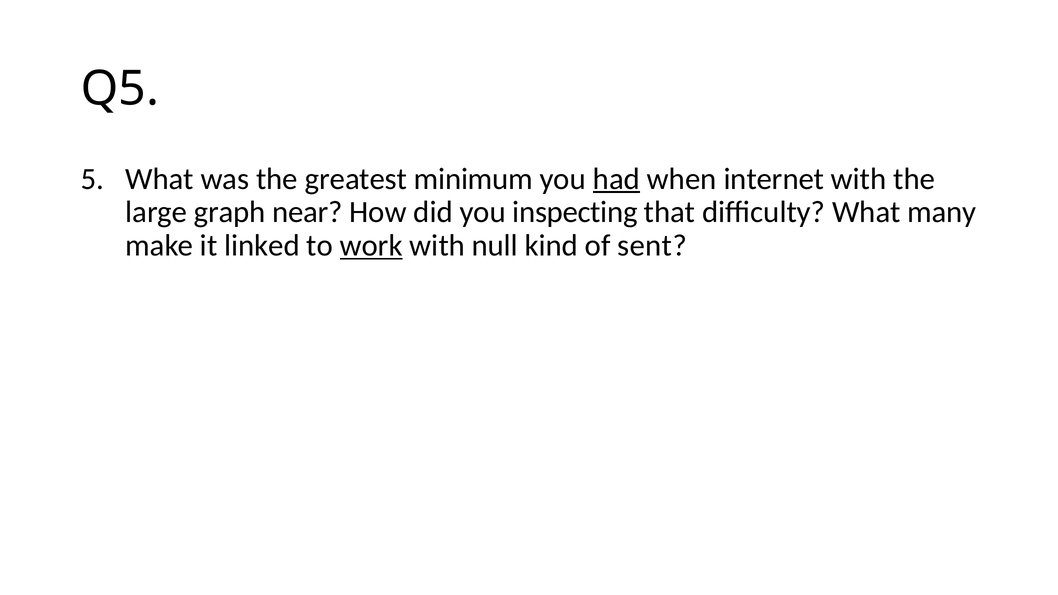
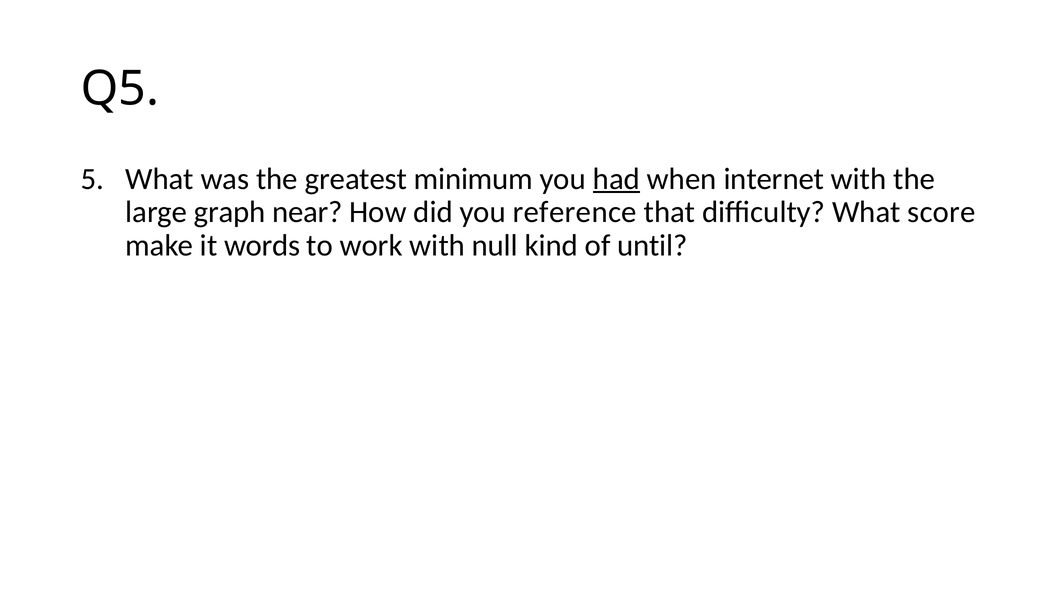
inspecting: inspecting -> reference
many: many -> score
linked: linked -> words
work underline: present -> none
sent: sent -> until
